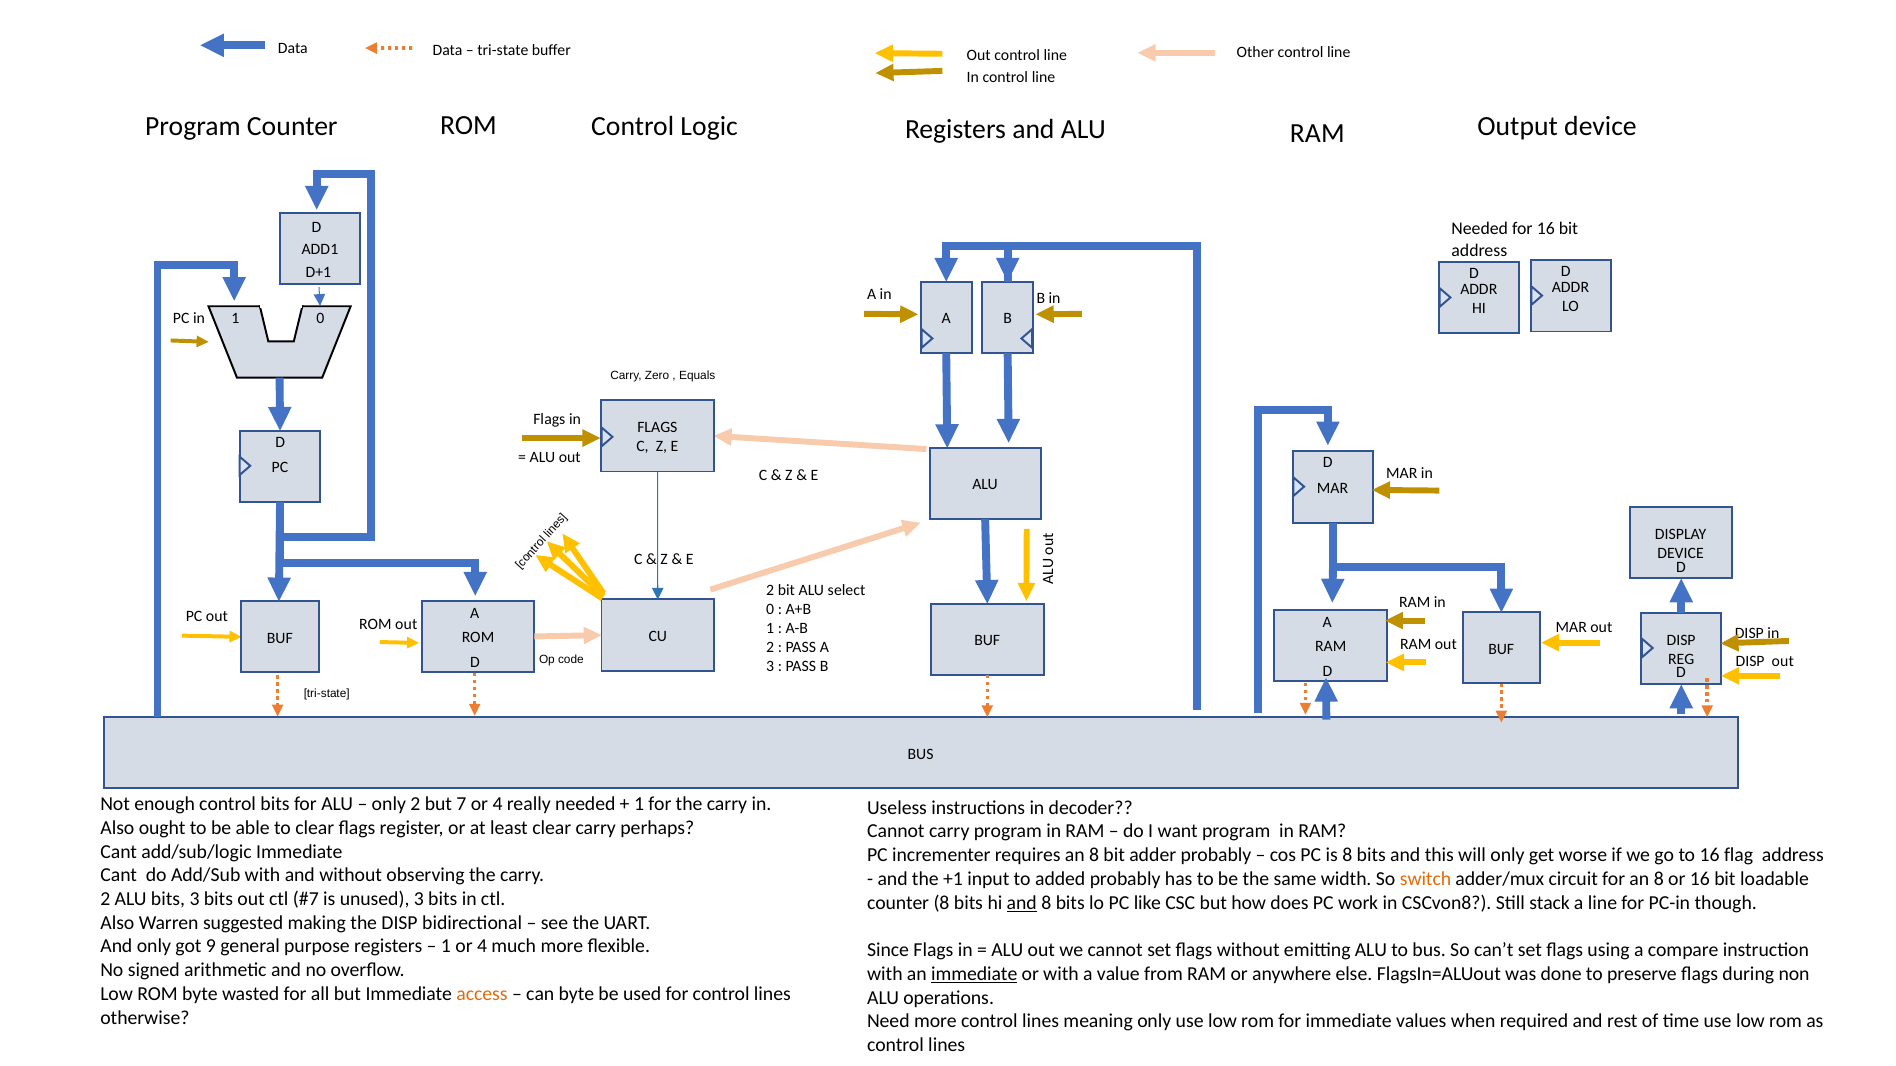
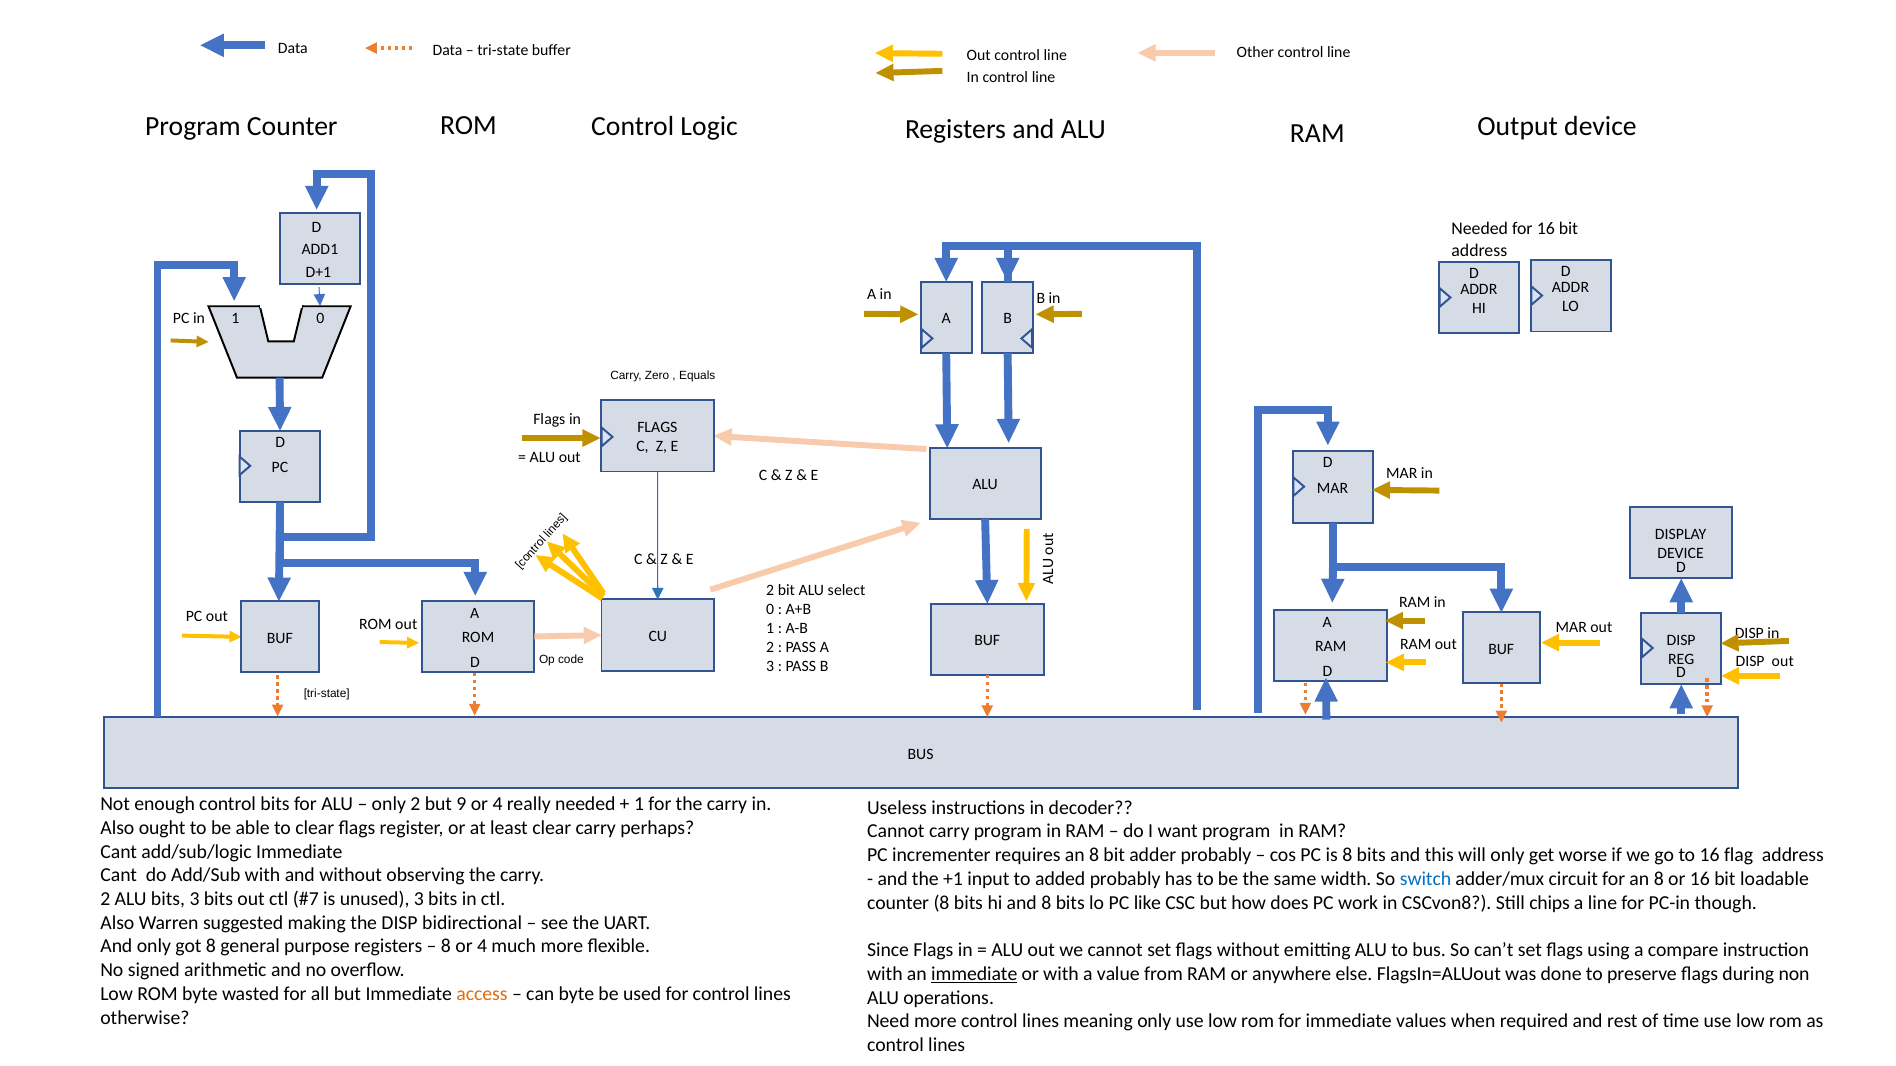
7: 7 -> 9
switch colour: orange -> blue
and at (1022, 903) underline: present -> none
stack: stack -> chips
got 9: 9 -> 8
1 at (446, 947): 1 -> 8
